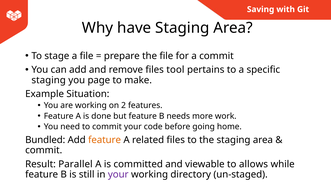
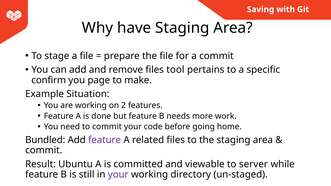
staging at (49, 80): staging -> confirm
feature at (105, 140) colour: orange -> purple
Parallel: Parallel -> Ubuntu
allows: allows -> server
